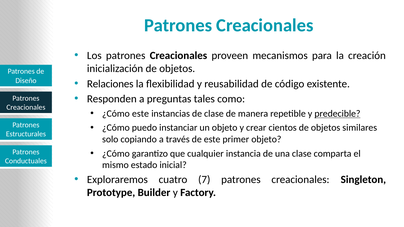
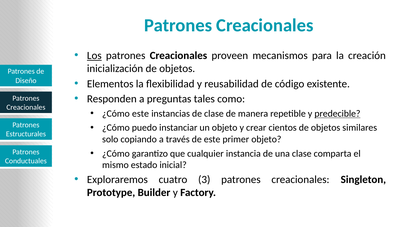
Los underline: none -> present
Relaciones: Relaciones -> Elementos
7: 7 -> 3
